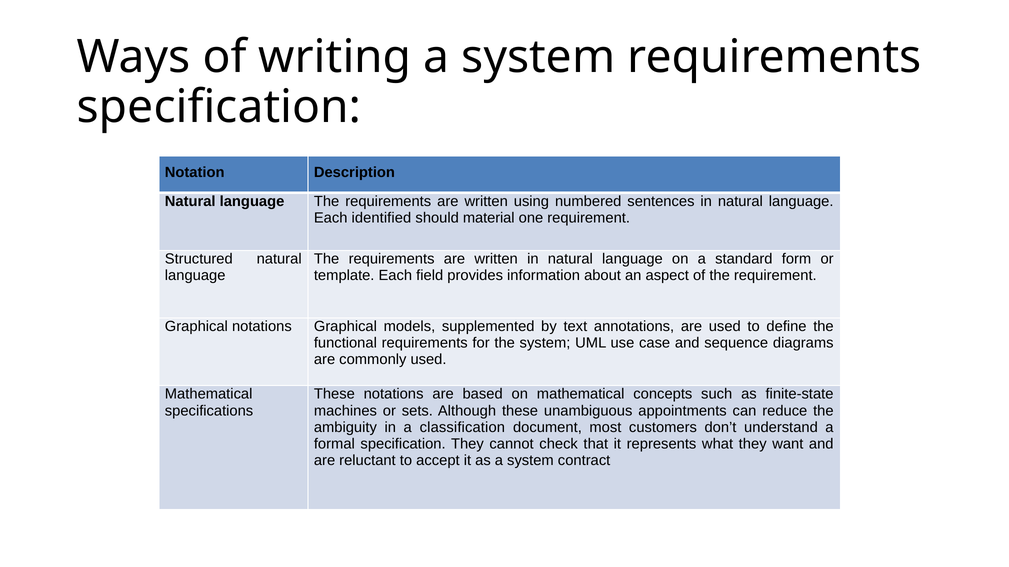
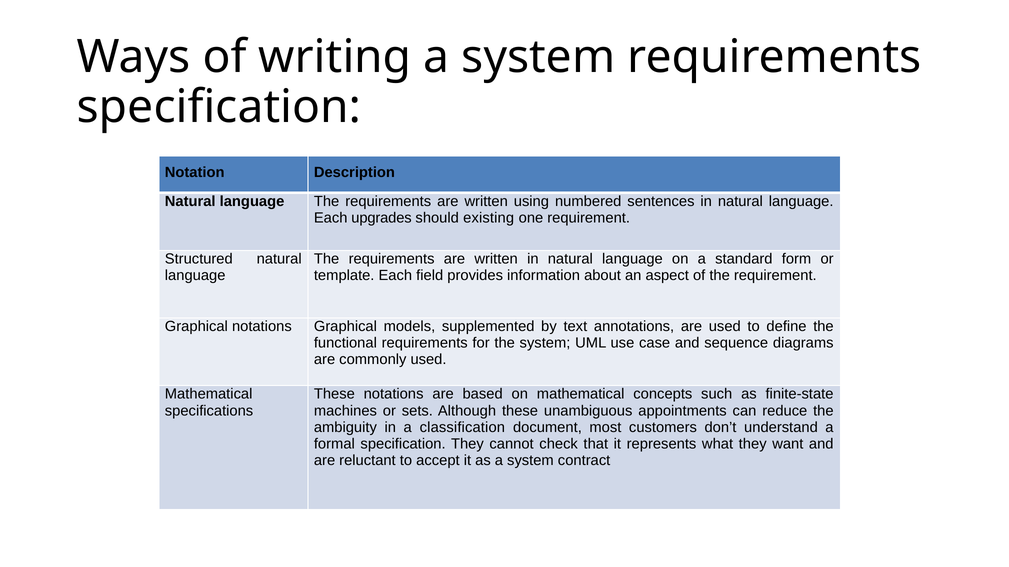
identified: identified -> upgrades
material: material -> existing
